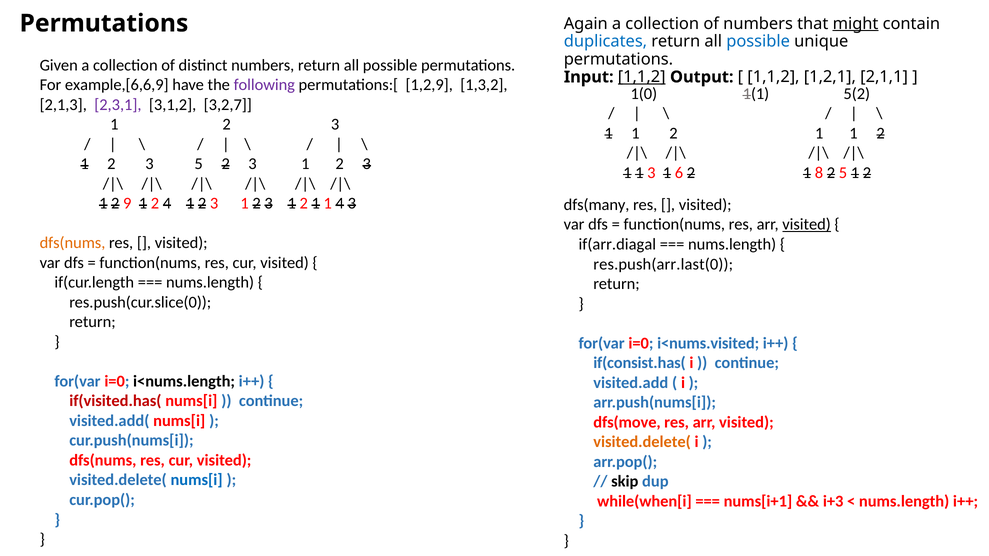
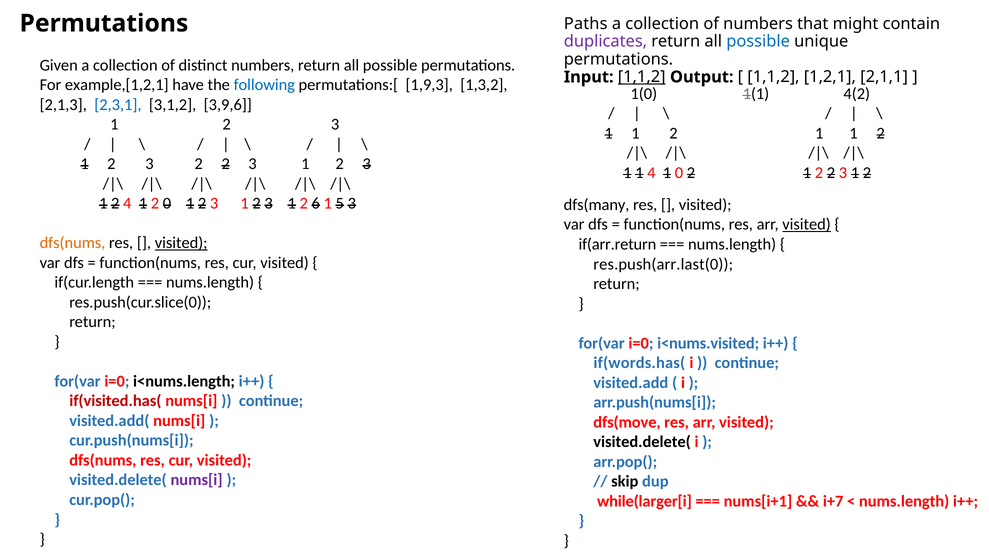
Again: Again -> Paths
might underline: present -> none
duplicates colour: blue -> purple
example,[6,6,9: example,[6,6,9 -> example,[1,2,1
following colour: purple -> blue
1,2,9: 1,2,9 -> 1,9,3
5(2: 5(2 -> 4(2
2,3,1 colour: purple -> blue
3,2,7: 3,2,7 -> 3,9,6
3 5: 5 -> 2
1 3: 3 -> 4
1 6: 6 -> 0
2 1 8: 8 -> 2
5 at (843, 173): 5 -> 3
2 9: 9 -> 4
2 4: 4 -> 0
3 1 2 1: 1 -> 6
1 4: 4 -> 5
visited at (181, 243) underline: none -> present
if(arr.diagal: if(arr.diagal -> if(arr.return
if(consist.has(: if(consist.has( -> if(words.has(
visited.delete( at (642, 442) colour: orange -> black
nums[i at (197, 480) colour: blue -> purple
while(when[i: while(when[i -> while(larger[i
i+3: i+3 -> i+7
